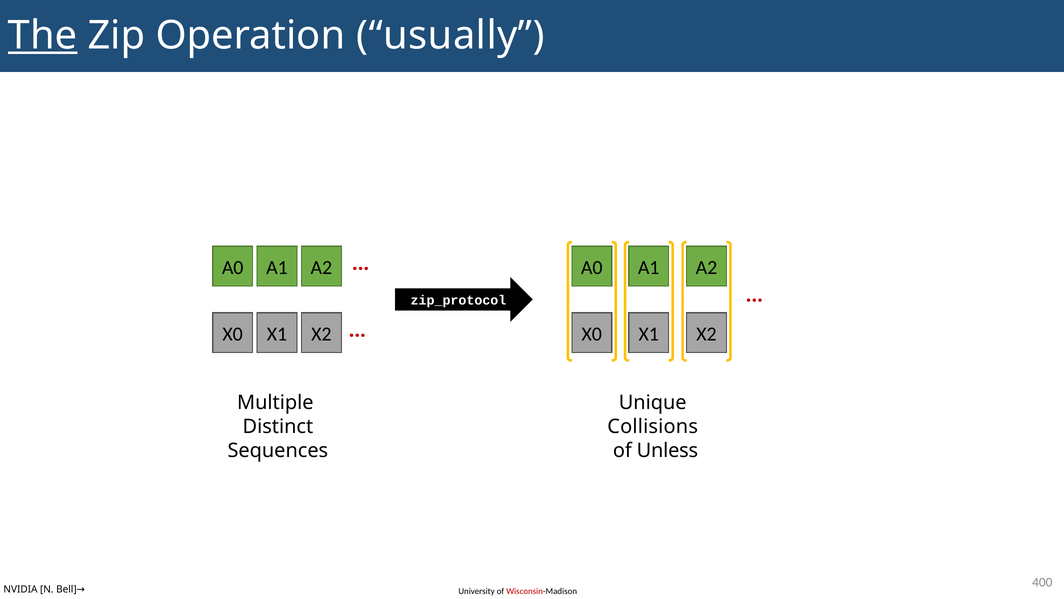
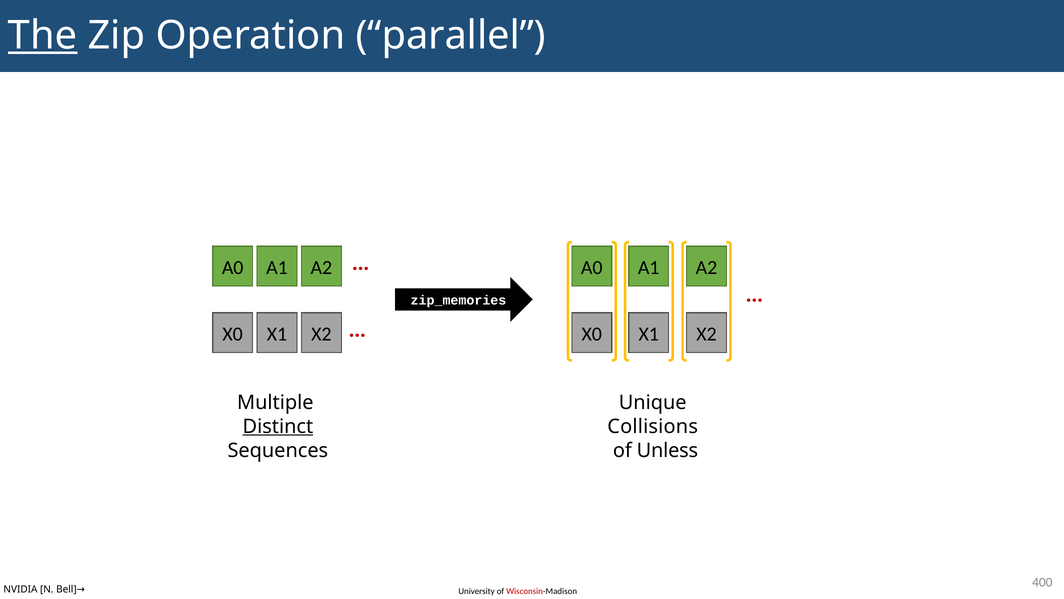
usually: usually -> parallel
zip_protocol: zip_protocol -> zip_memories
Distinct underline: none -> present
